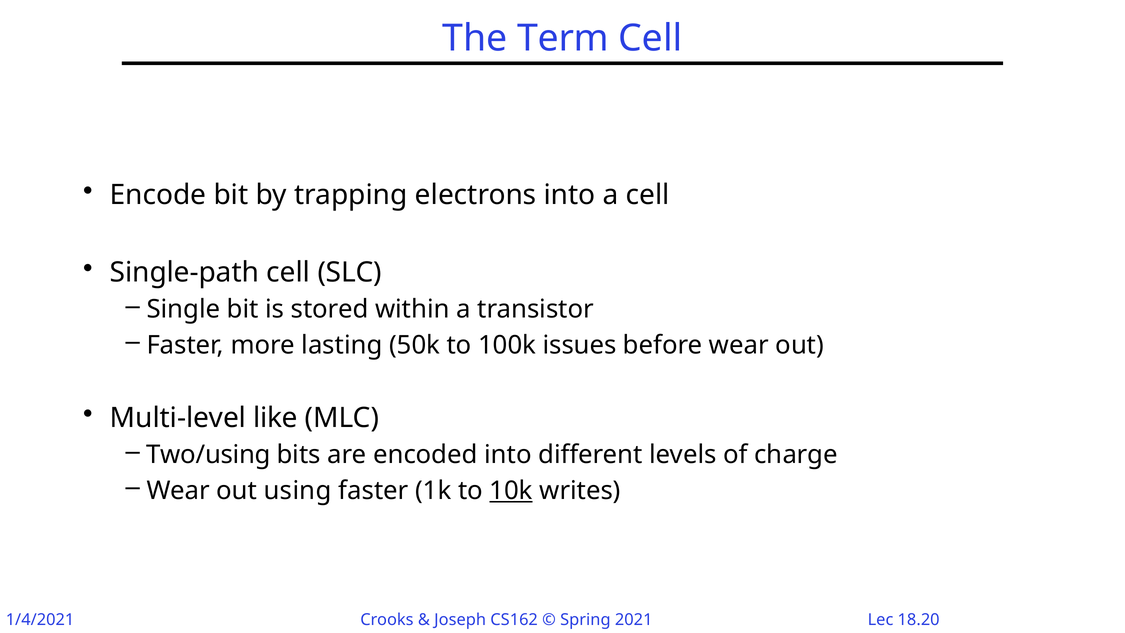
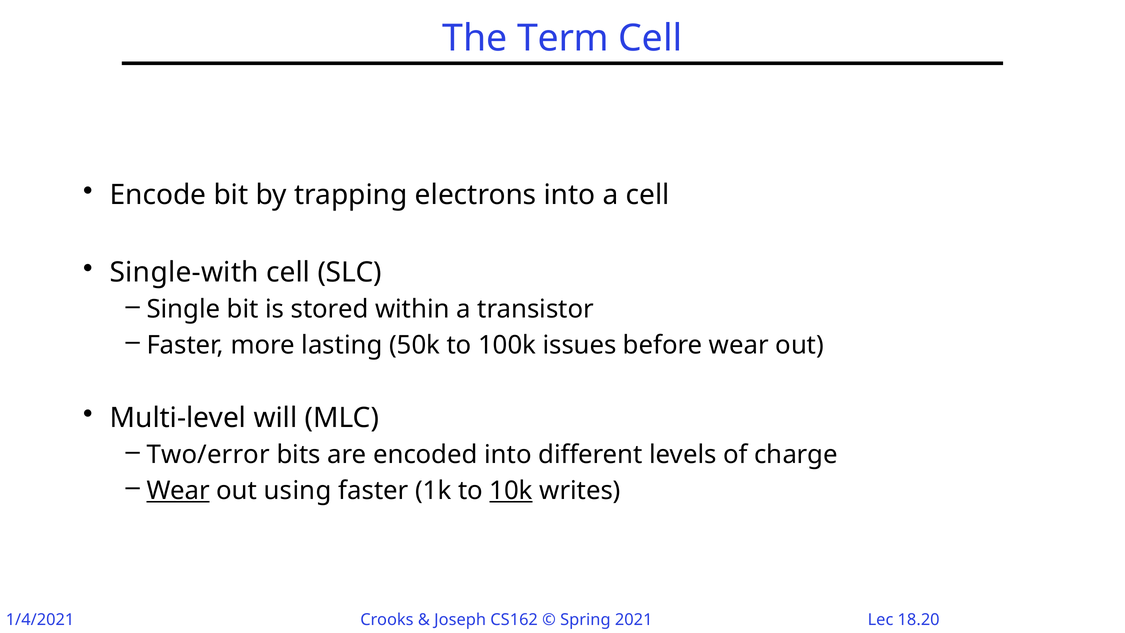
Single-path: Single-path -> Single-with
like: like -> will
Two/using: Two/using -> Two/error
Wear at (178, 490) underline: none -> present
